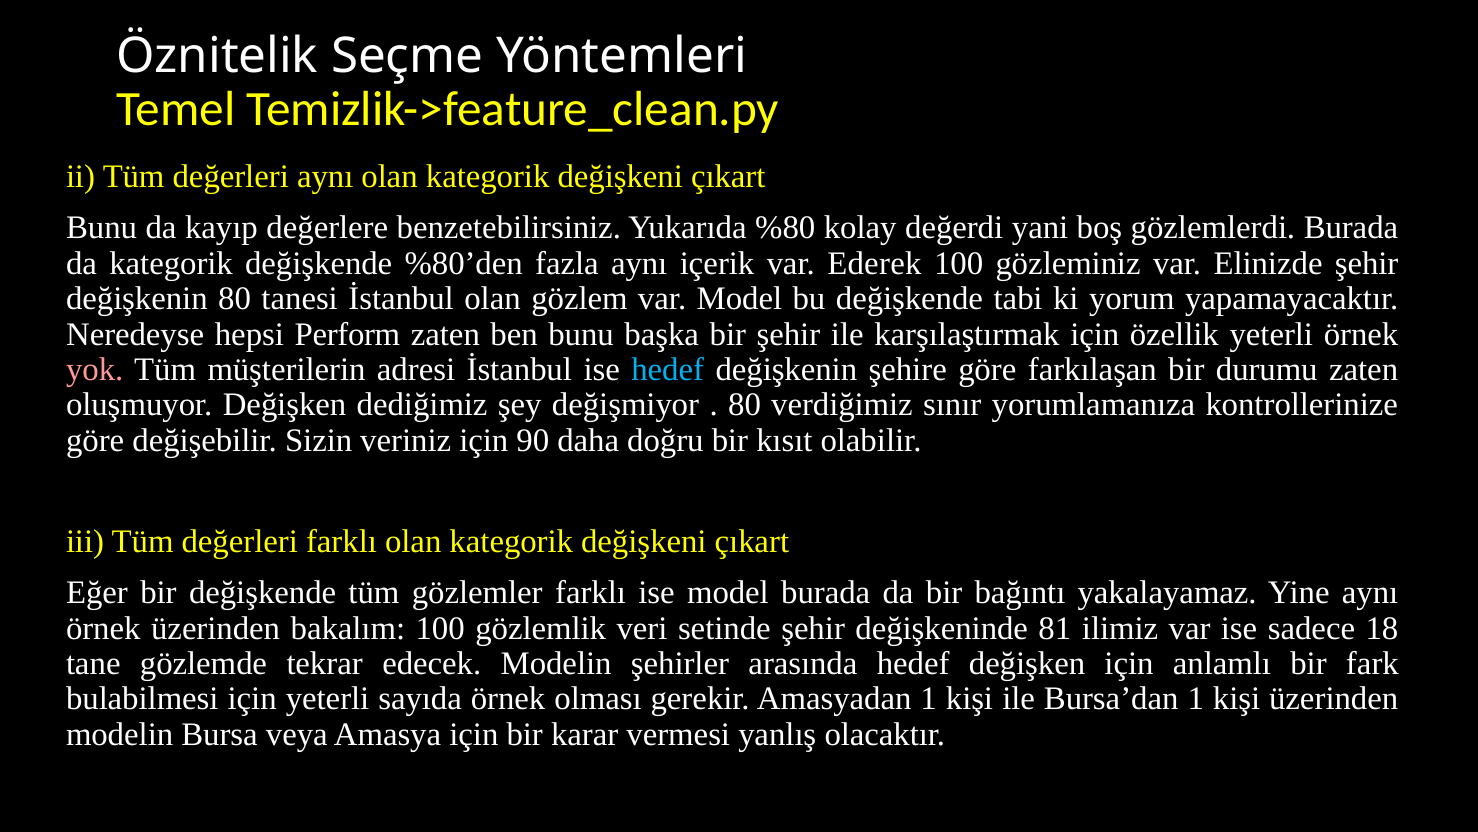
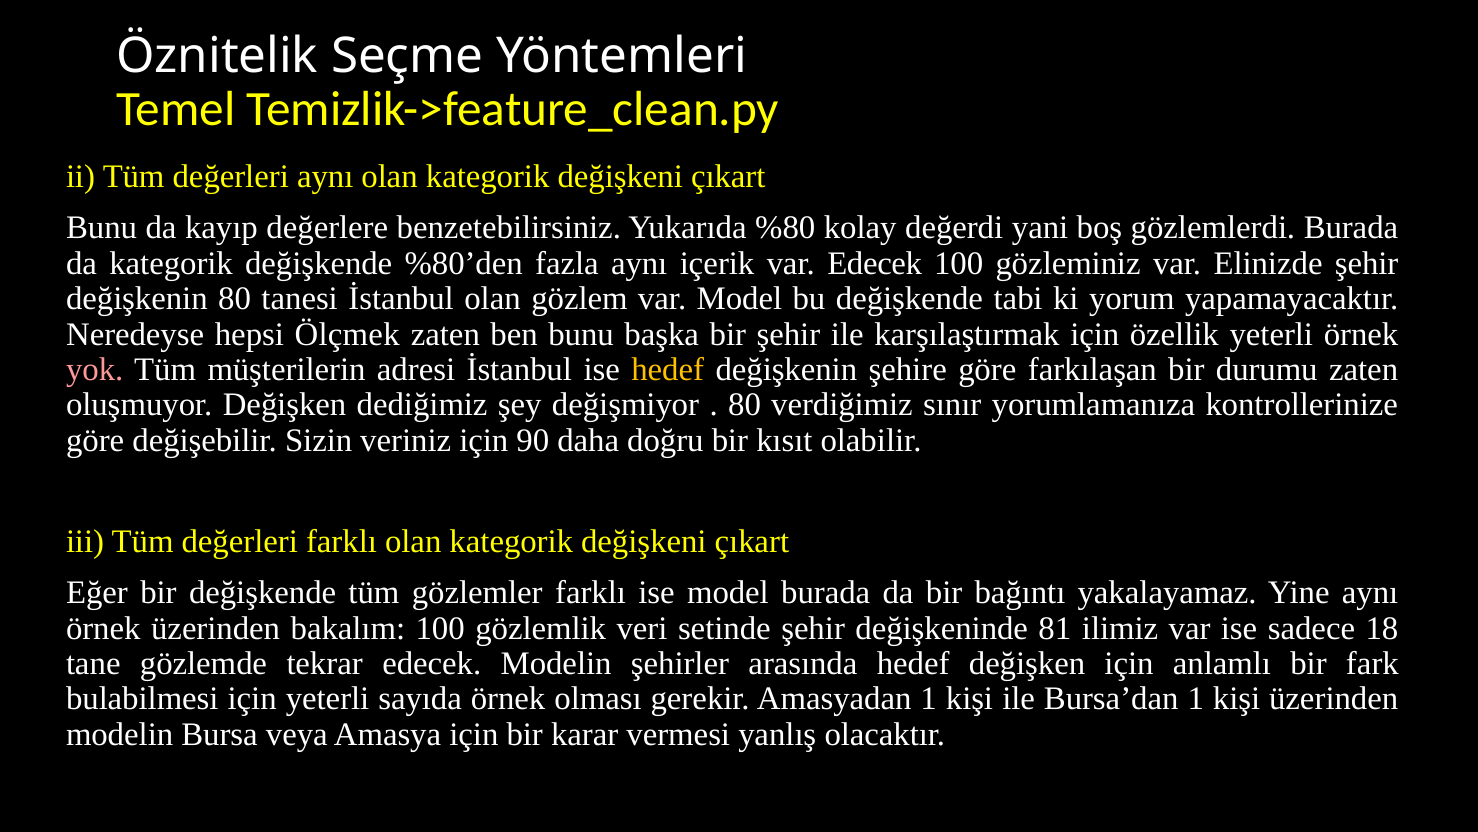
var Ederek: Ederek -> Edecek
Perform: Perform -> Ölçmek
hedef at (668, 369) colour: light blue -> yellow
